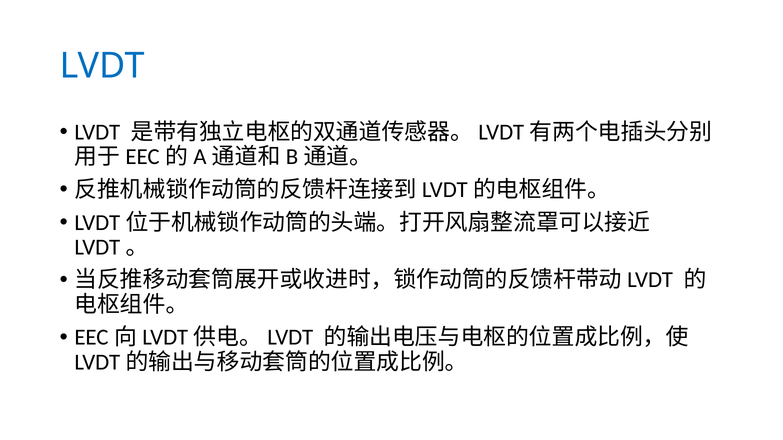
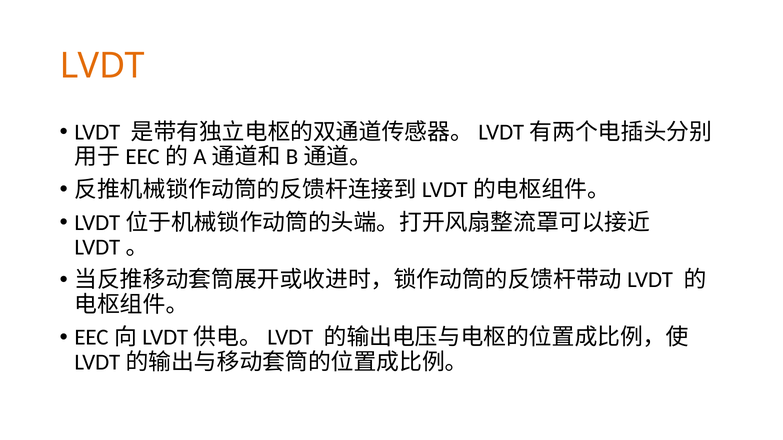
LVDT at (102, 66) colour: blue -> orange
